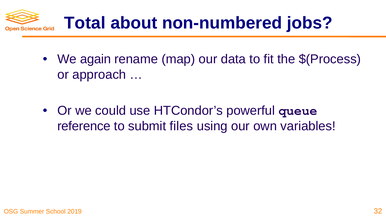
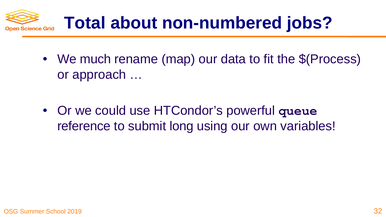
again: again -> much
files: files -> long
